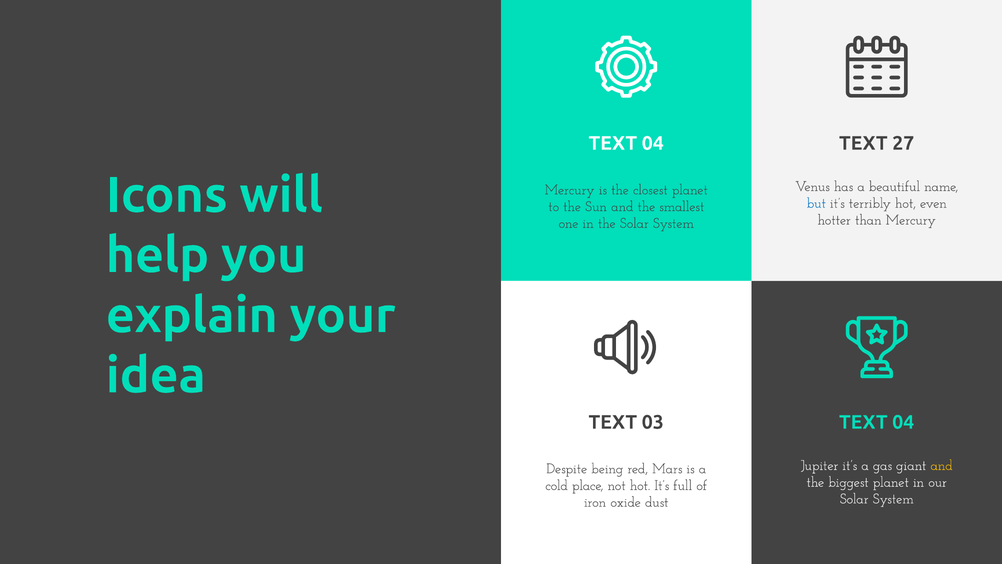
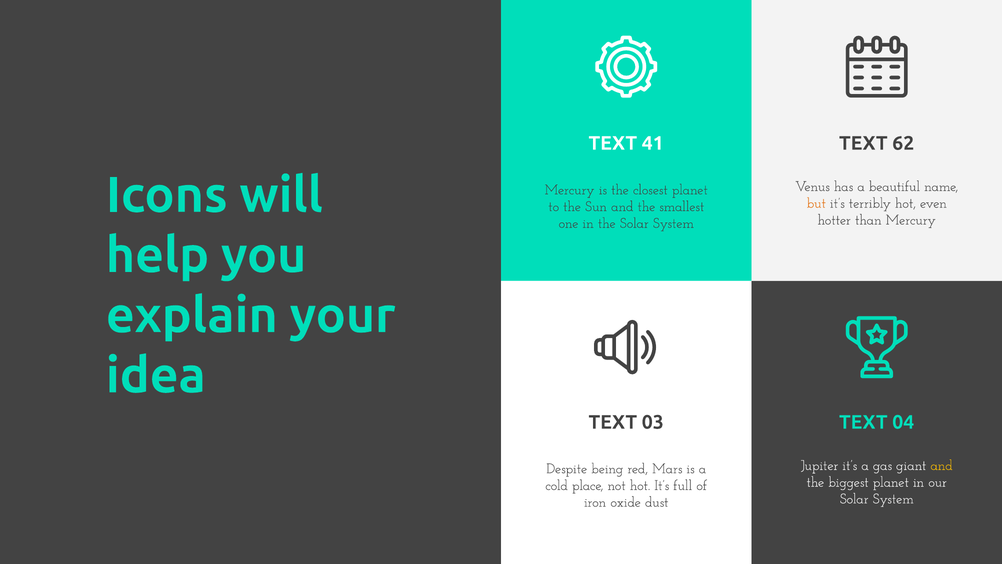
04 at (653, 143): 04 -> 41
27: 27 -> 62
but colour: blue -> orange
